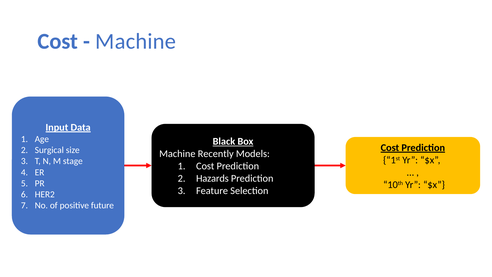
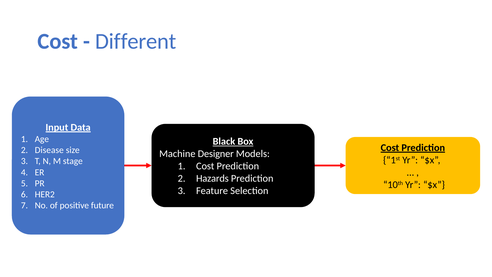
Machine at (136, 41): Machine -> Different
Surgical: Surgical -> Disease
Recently: Recently -> Designer
